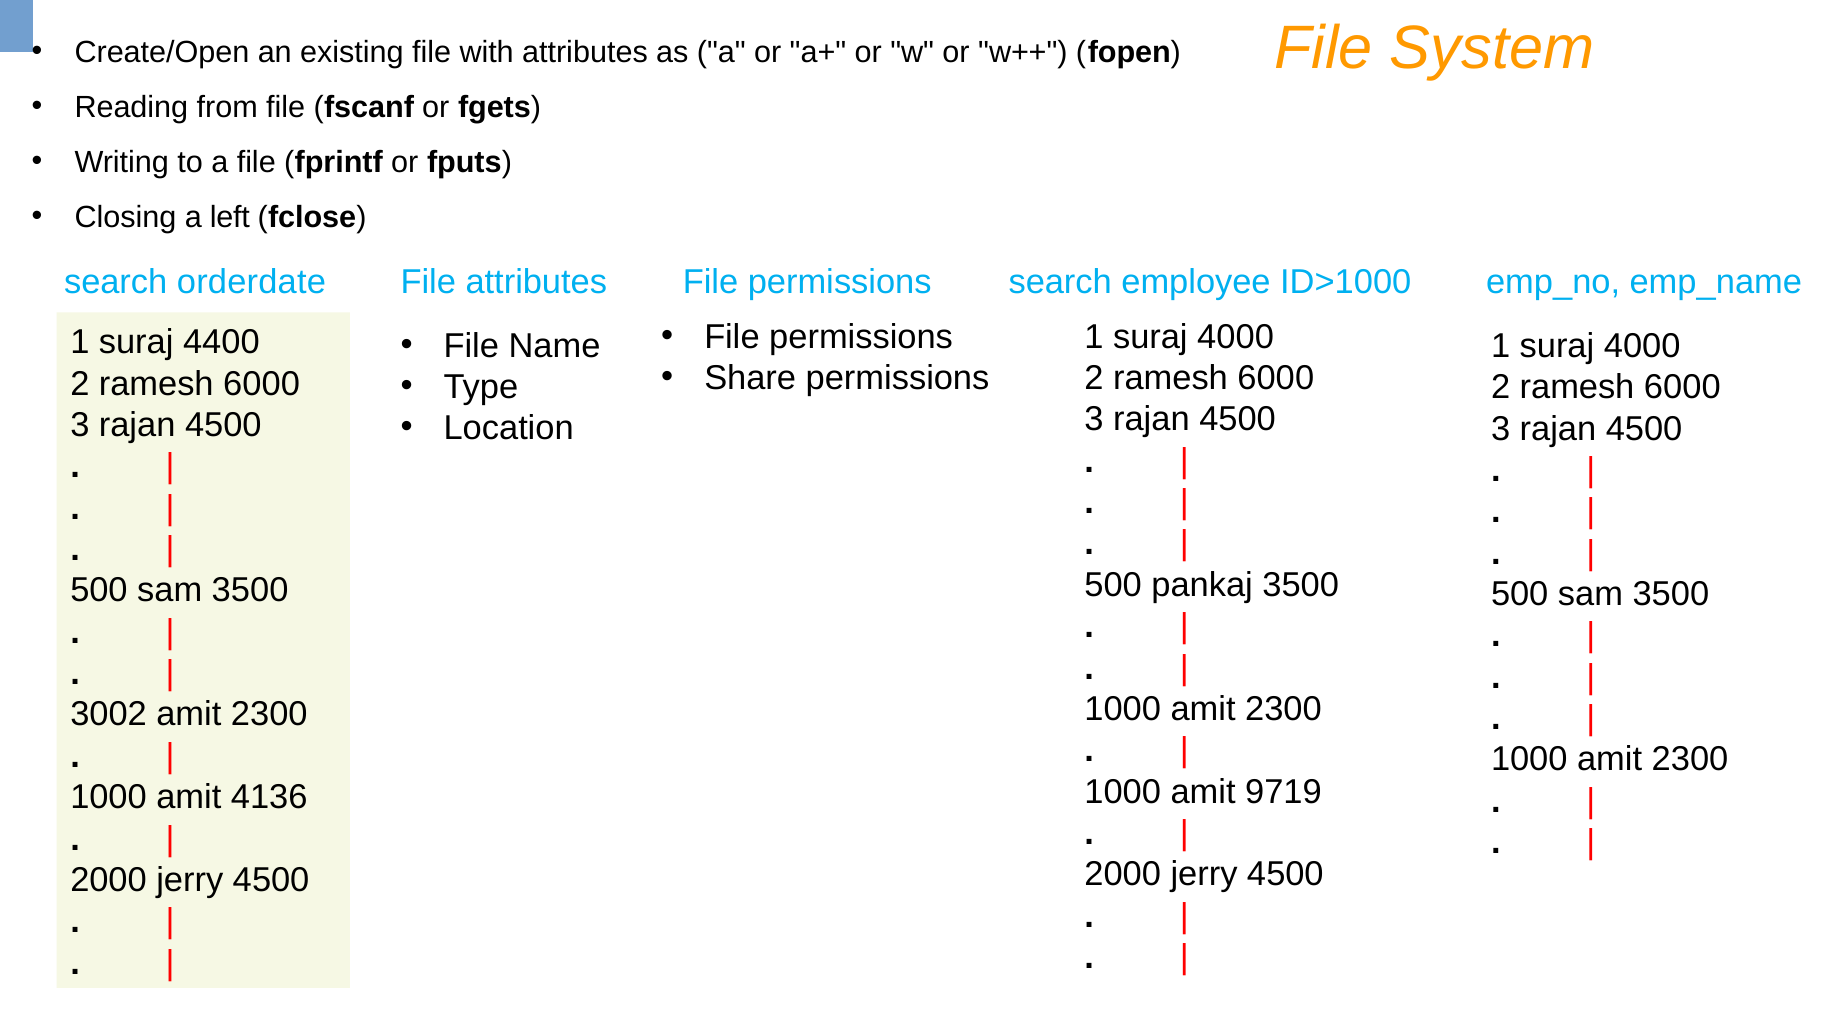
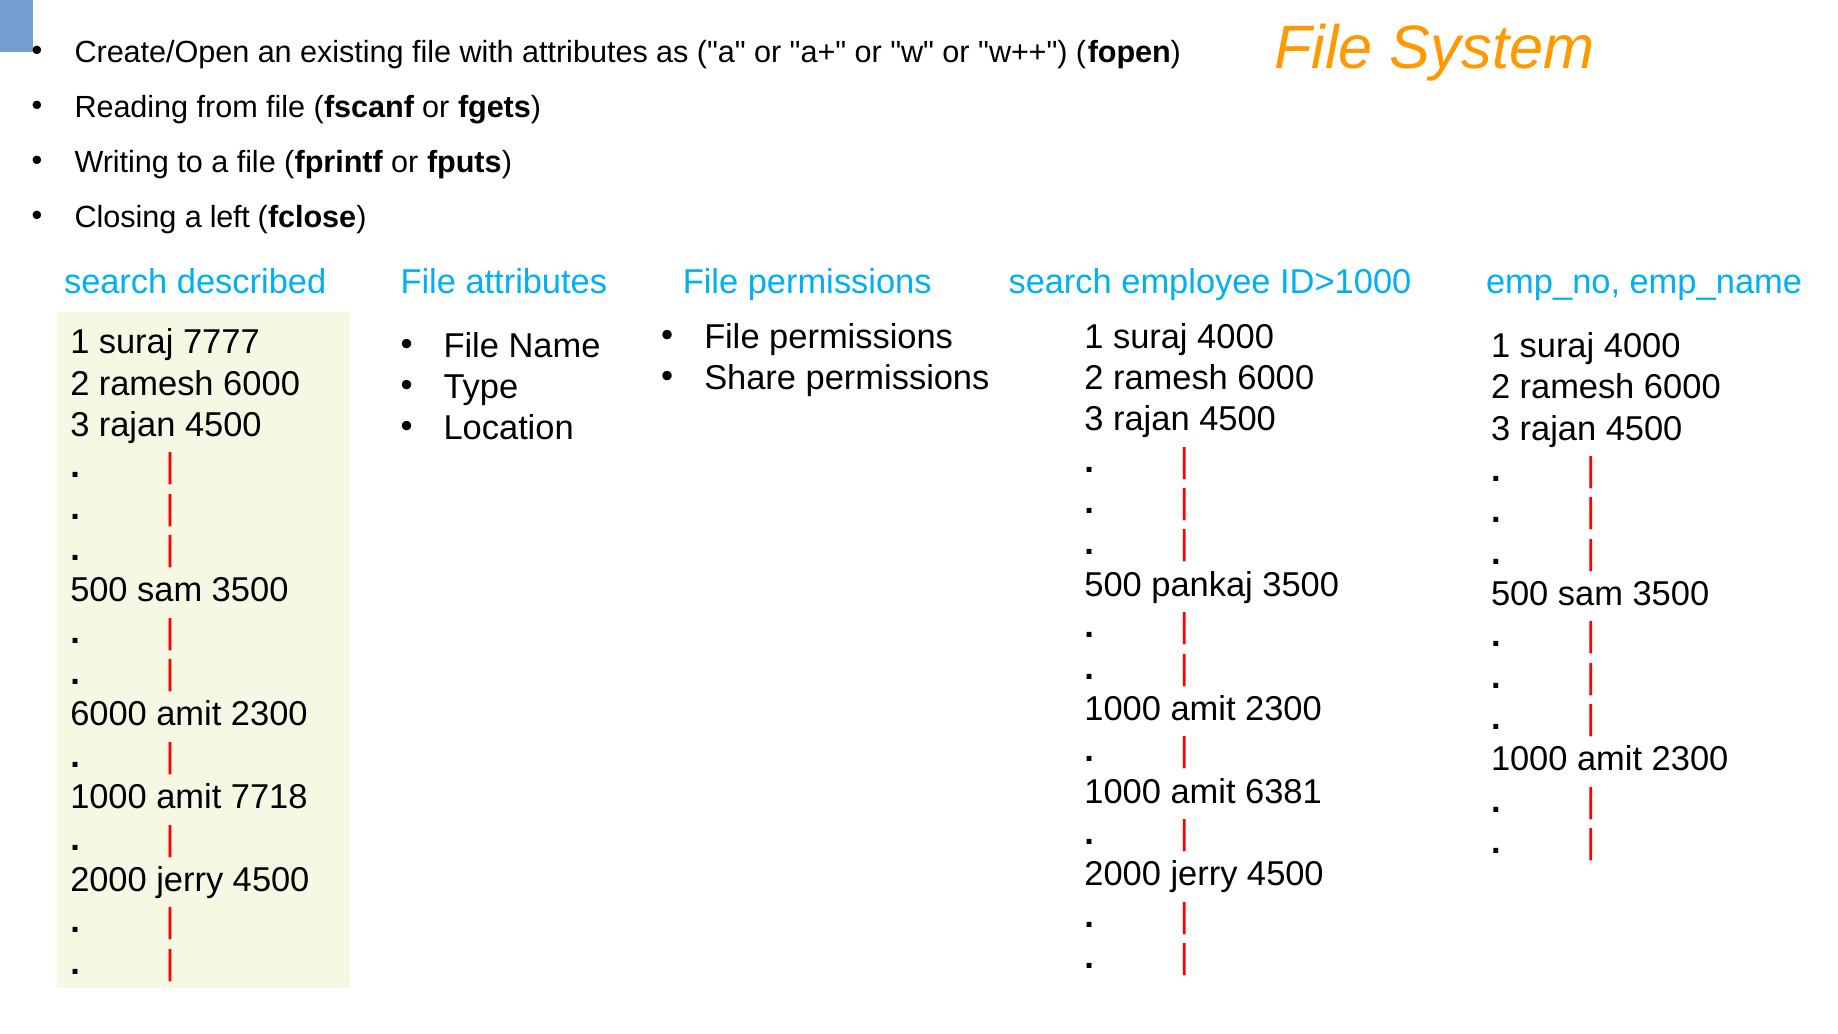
orderdate: orderdate -> described
4400: 4400 -> 7777
3002 at (109, 715): 3002 -> 6000
9719: 9719 -> 6381
4136: 4136 -> 7718
